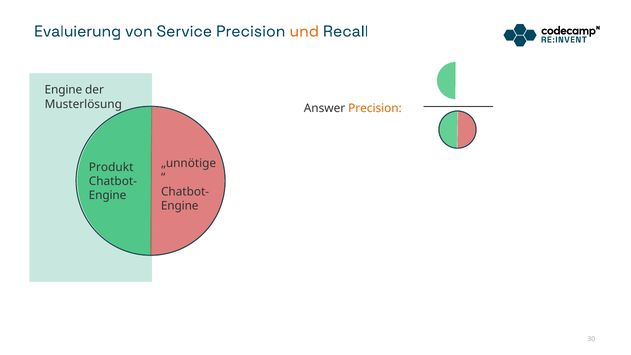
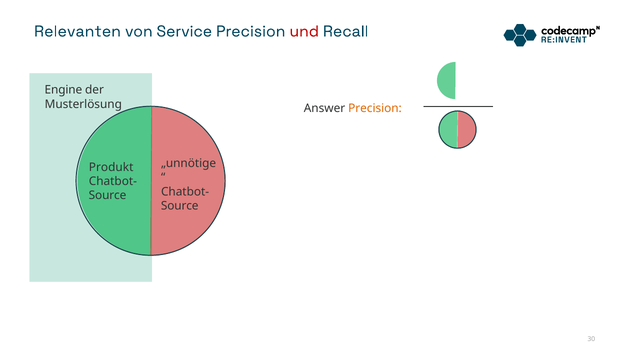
Evaluierung: Evaluierung -> Relevanten
und colour: orange -> red
Engine at (108, 196): Engine -> Source
Engine at (180, 206): Engine -> Source
